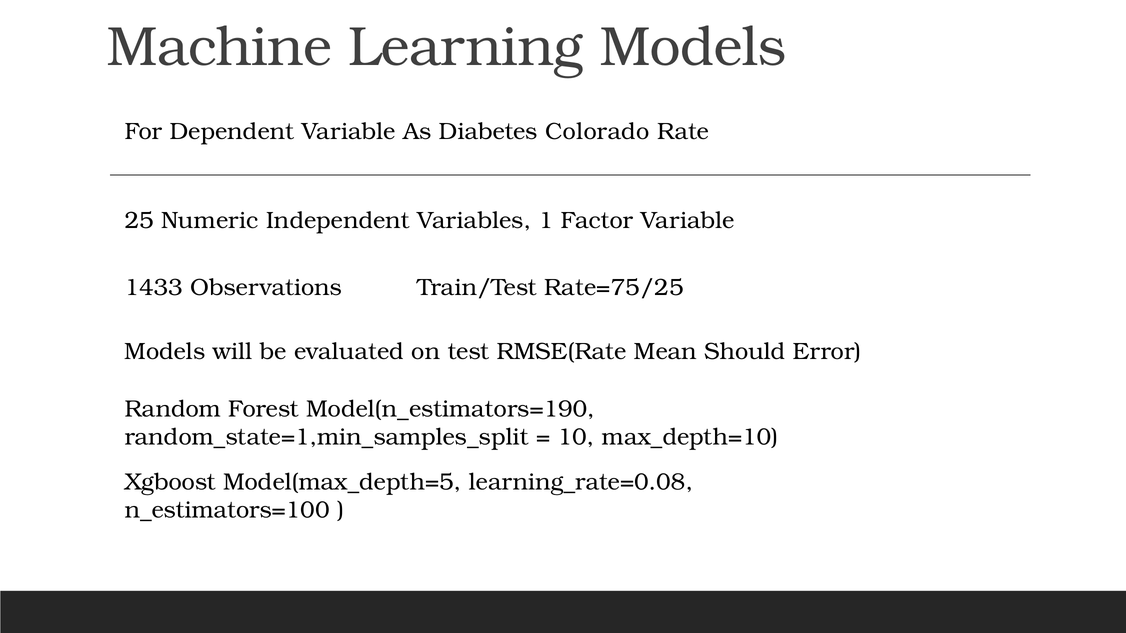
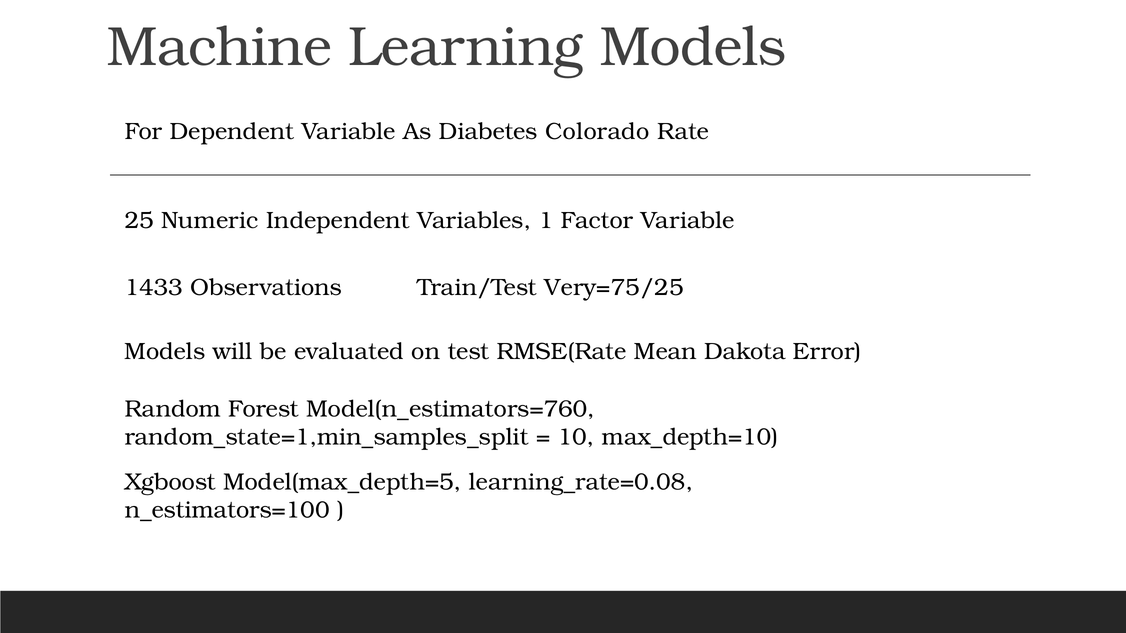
Rate=75/25: Rate=75/25 -> Very=75/25
Should: Should -> Dakota
Model(n_estimators=190: Model(n_estimators=190 -> Model(n_estimators=760
